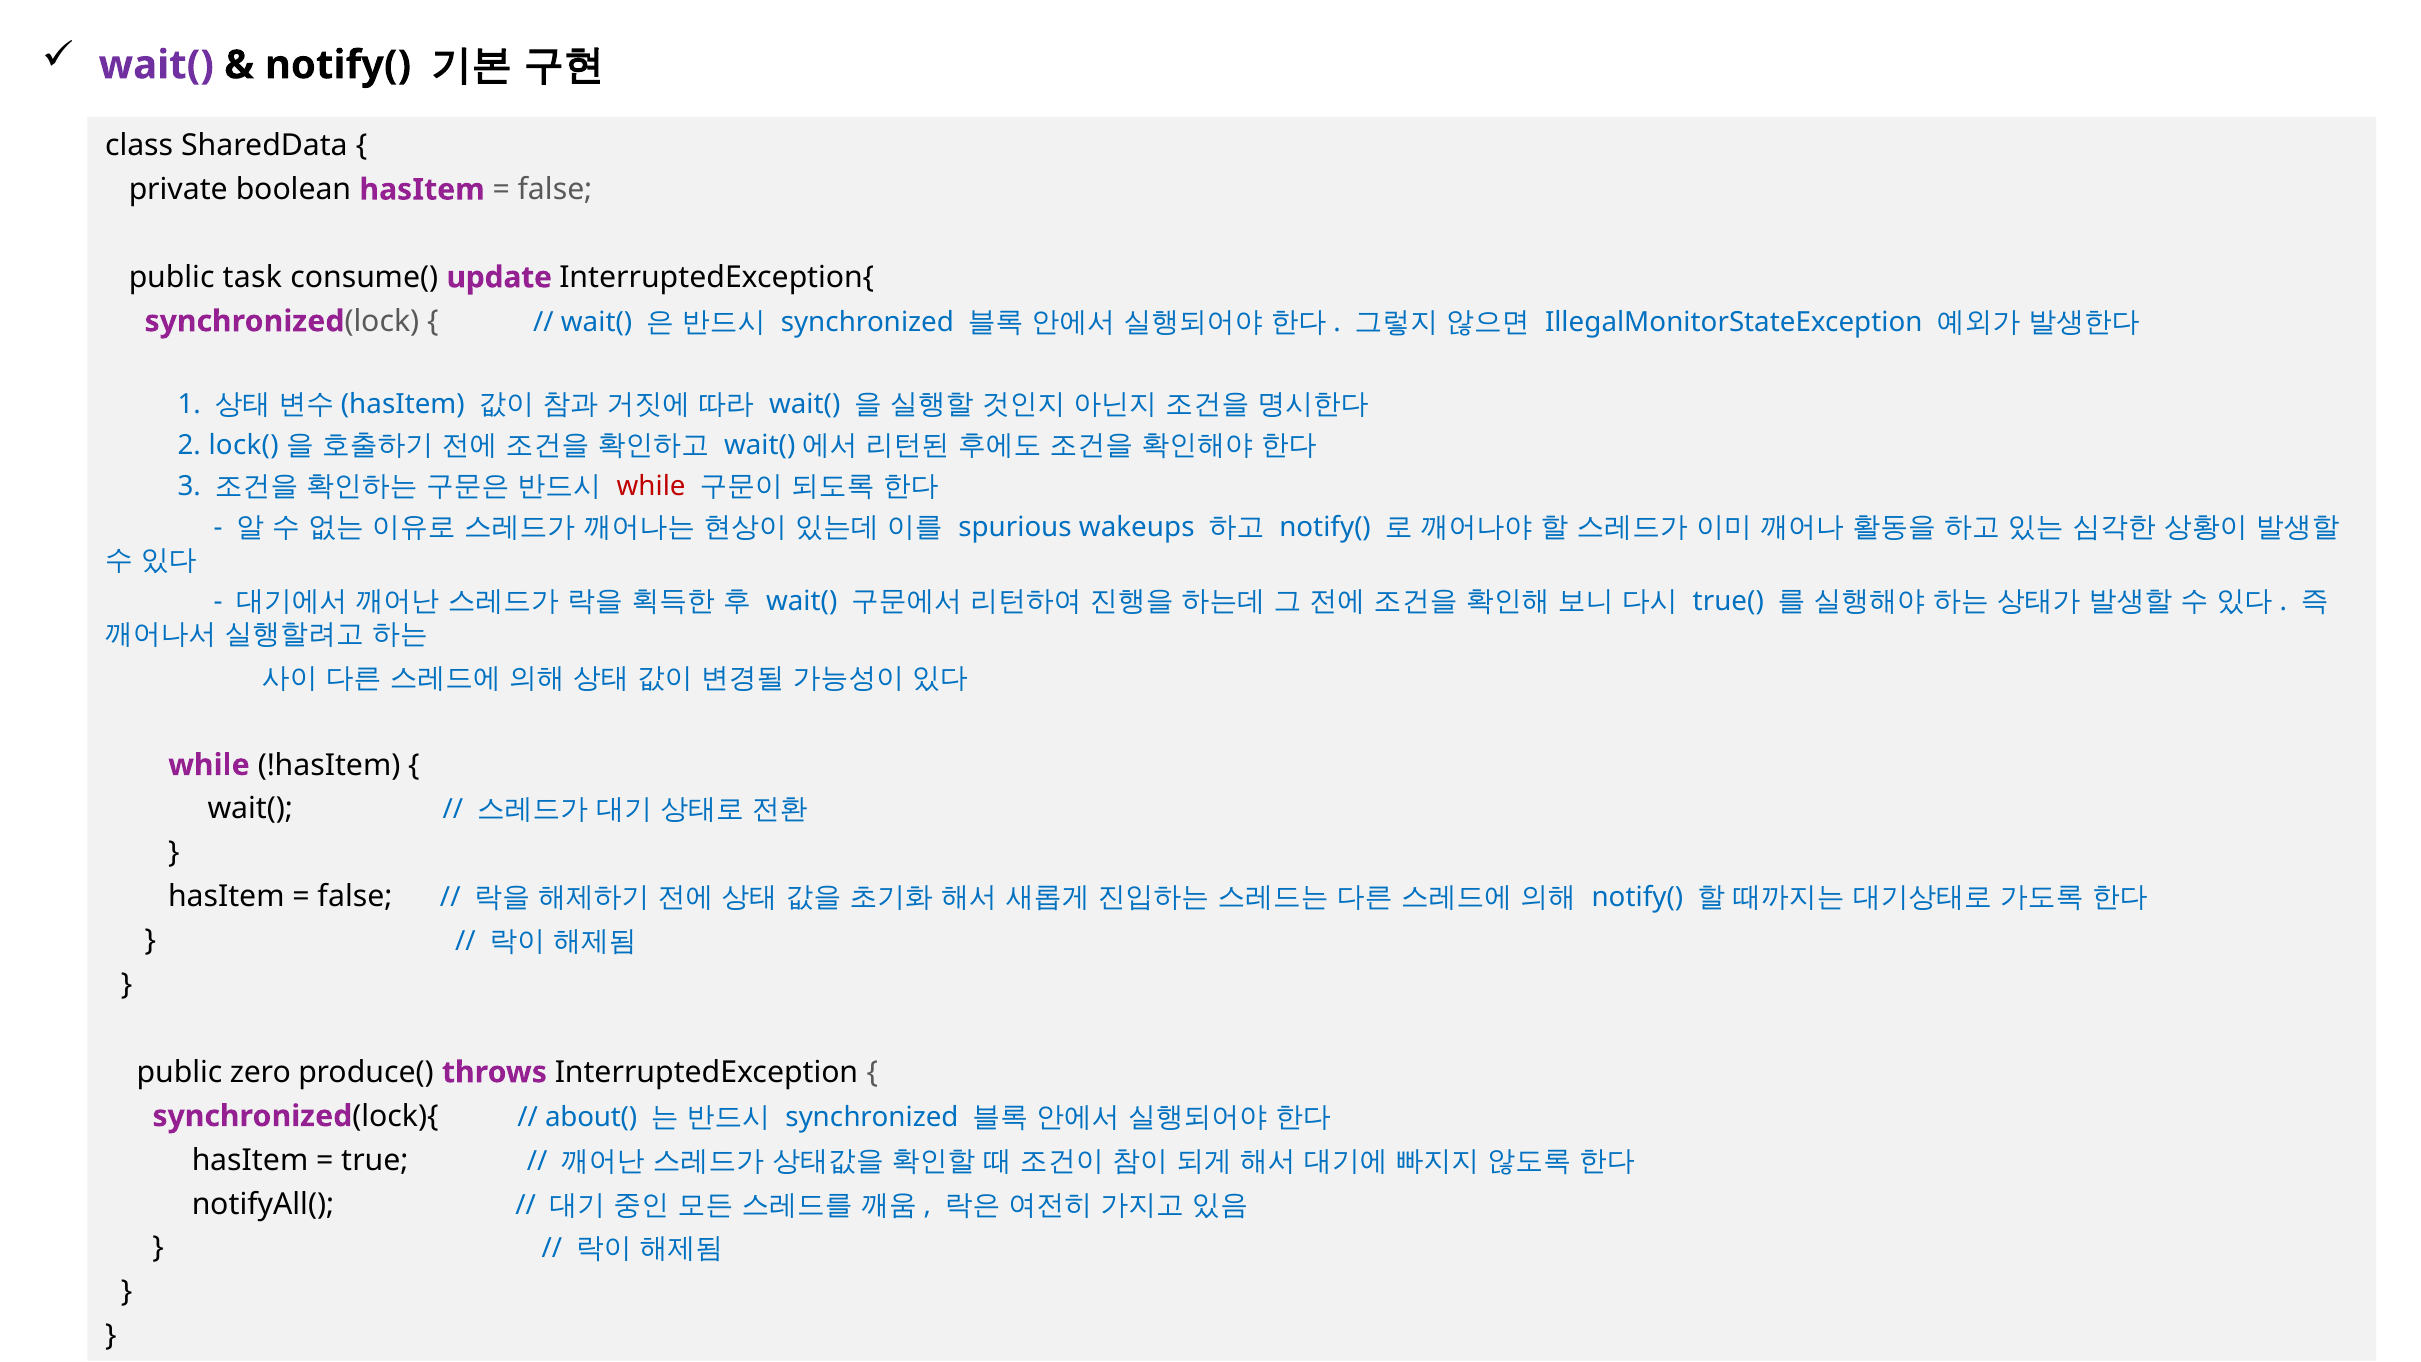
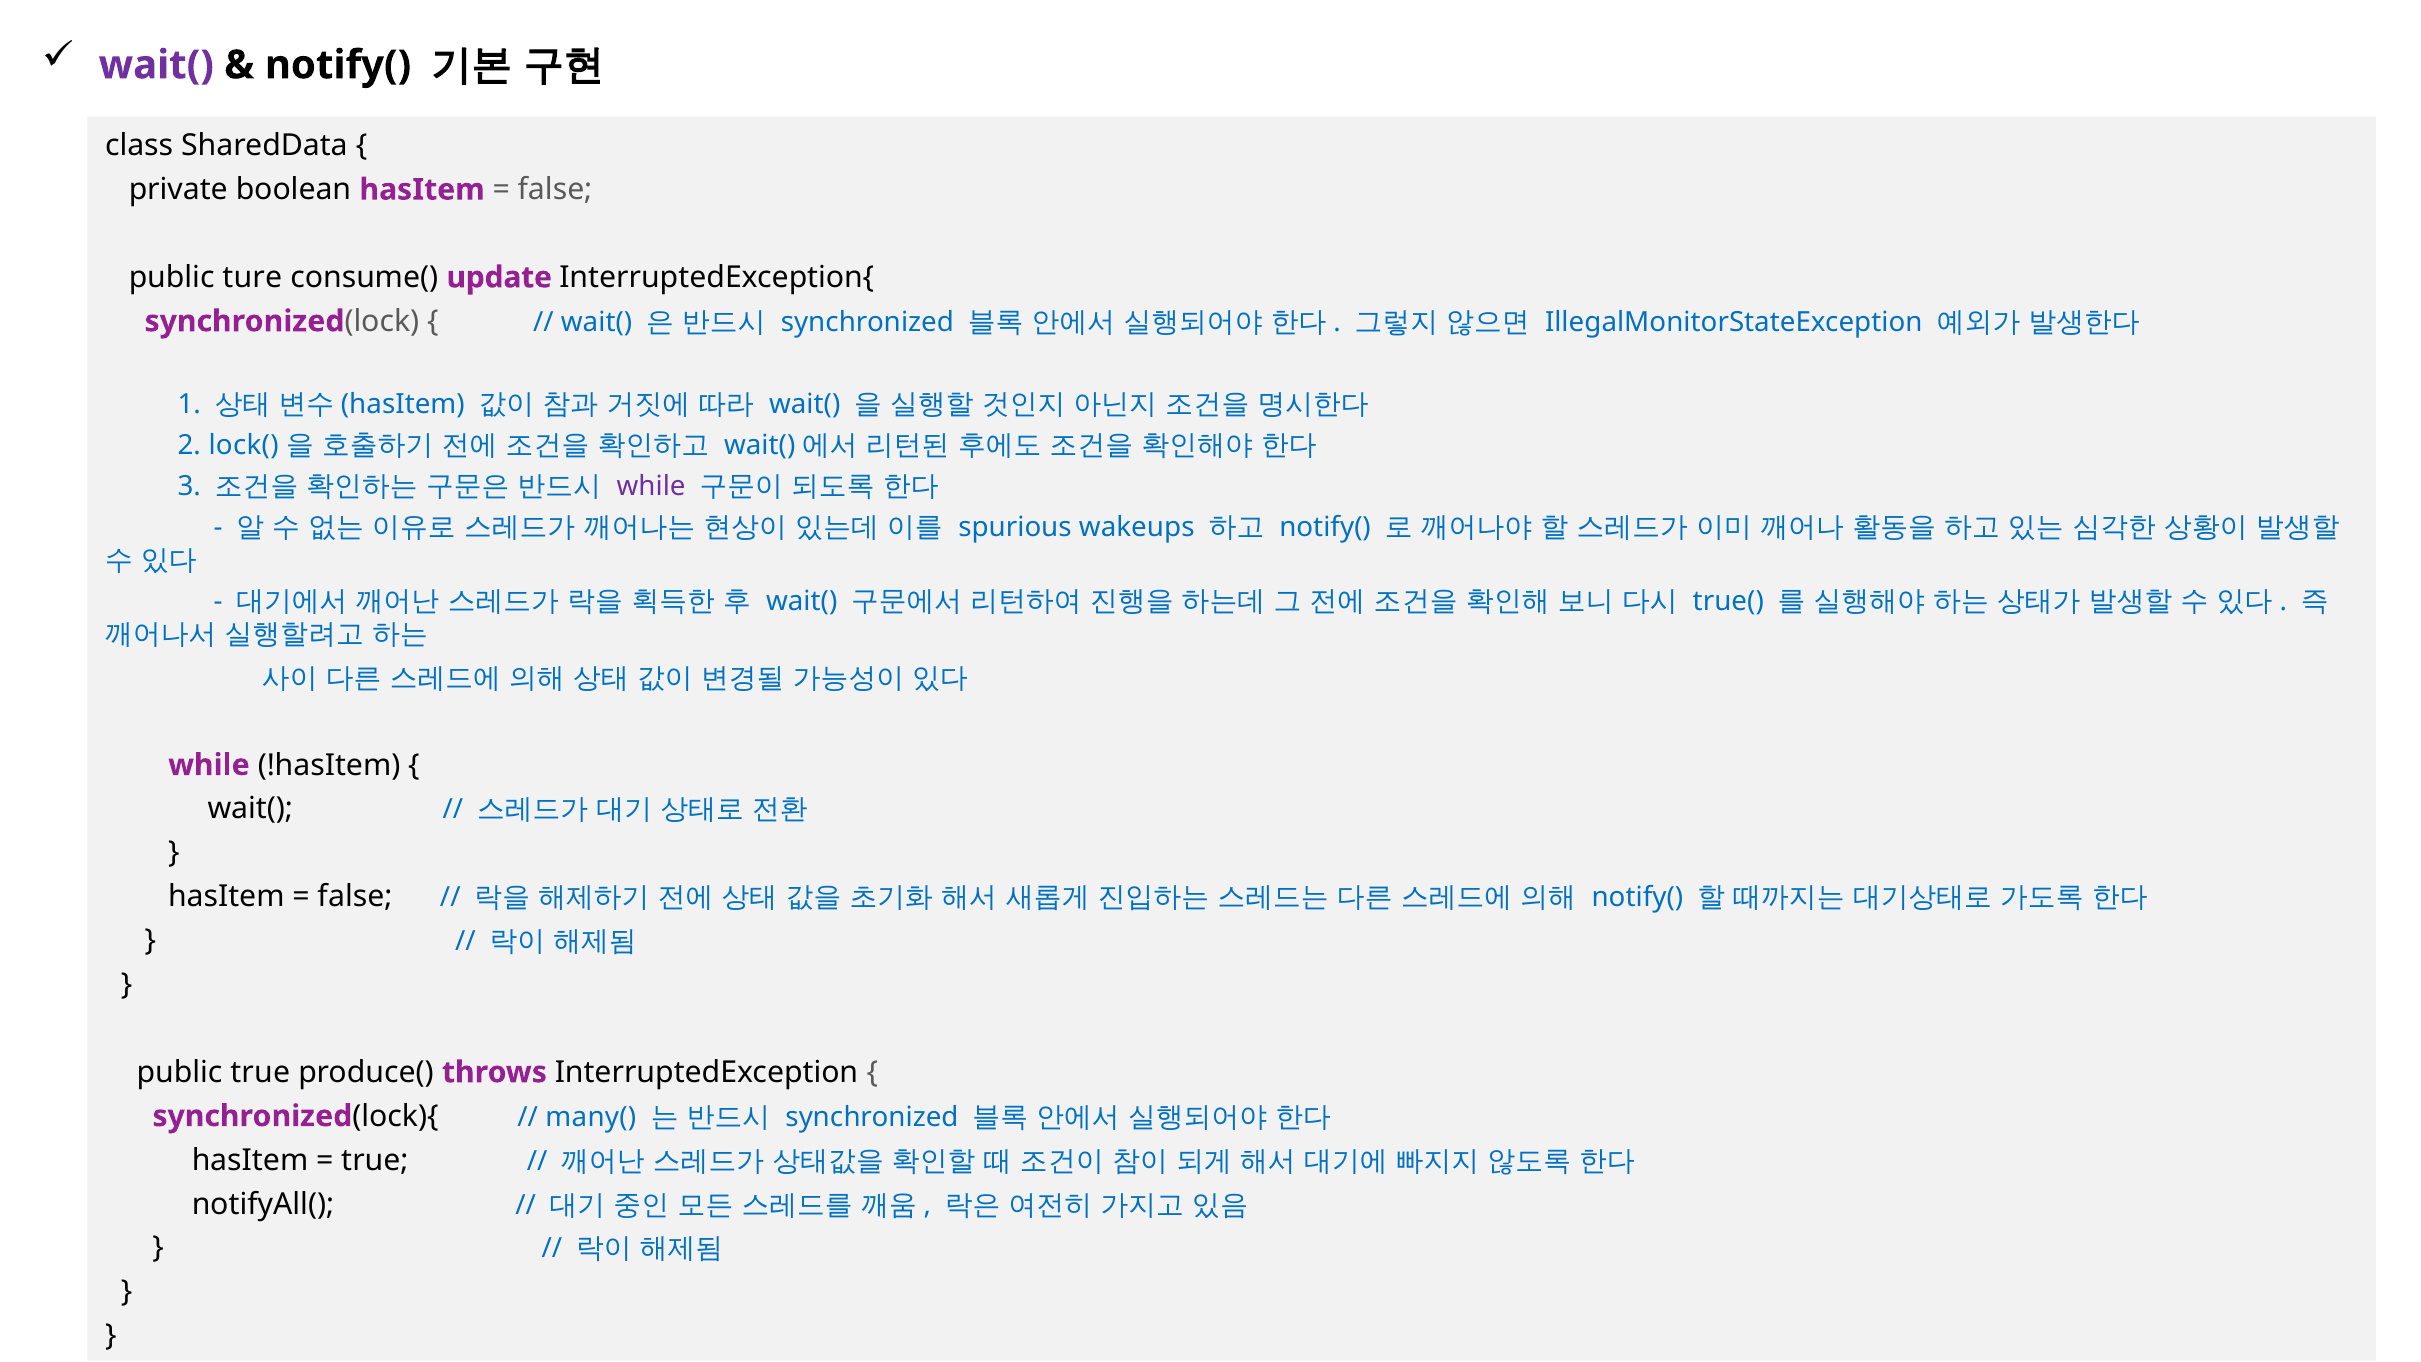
task: task -> ture
while at (651, 486) colour: red -> purple
public zero: zero -> true
about(: about( -> many(
